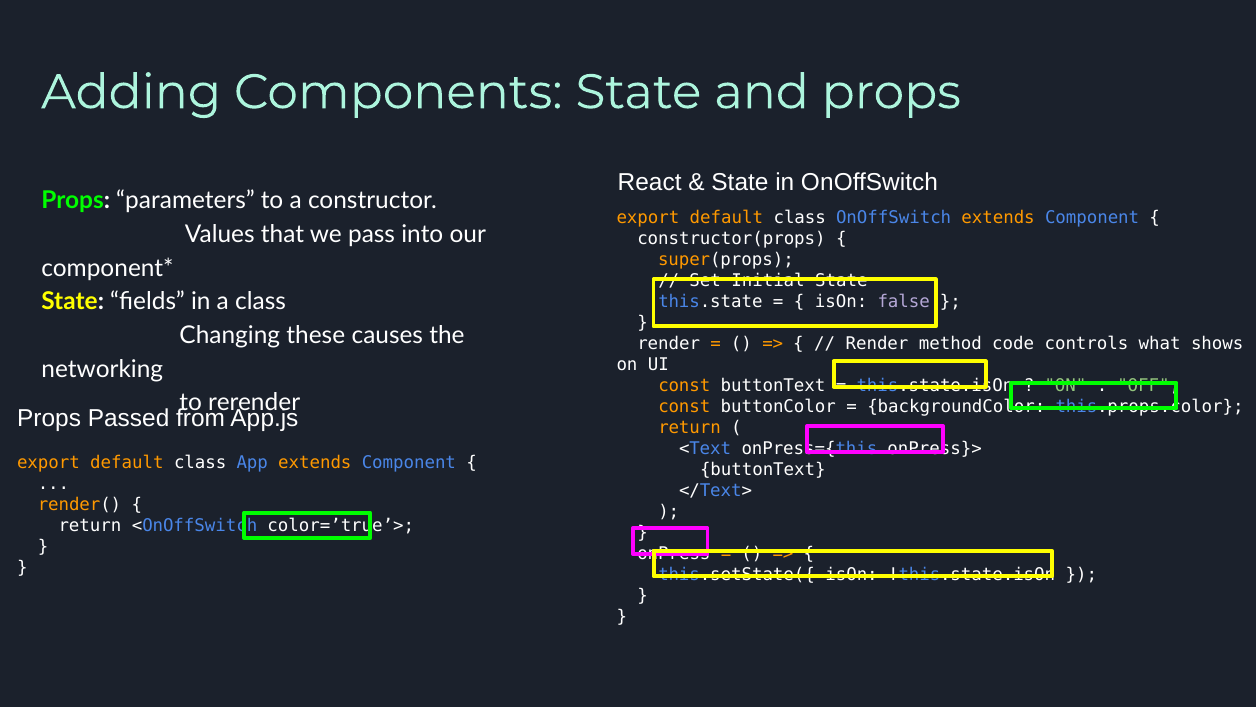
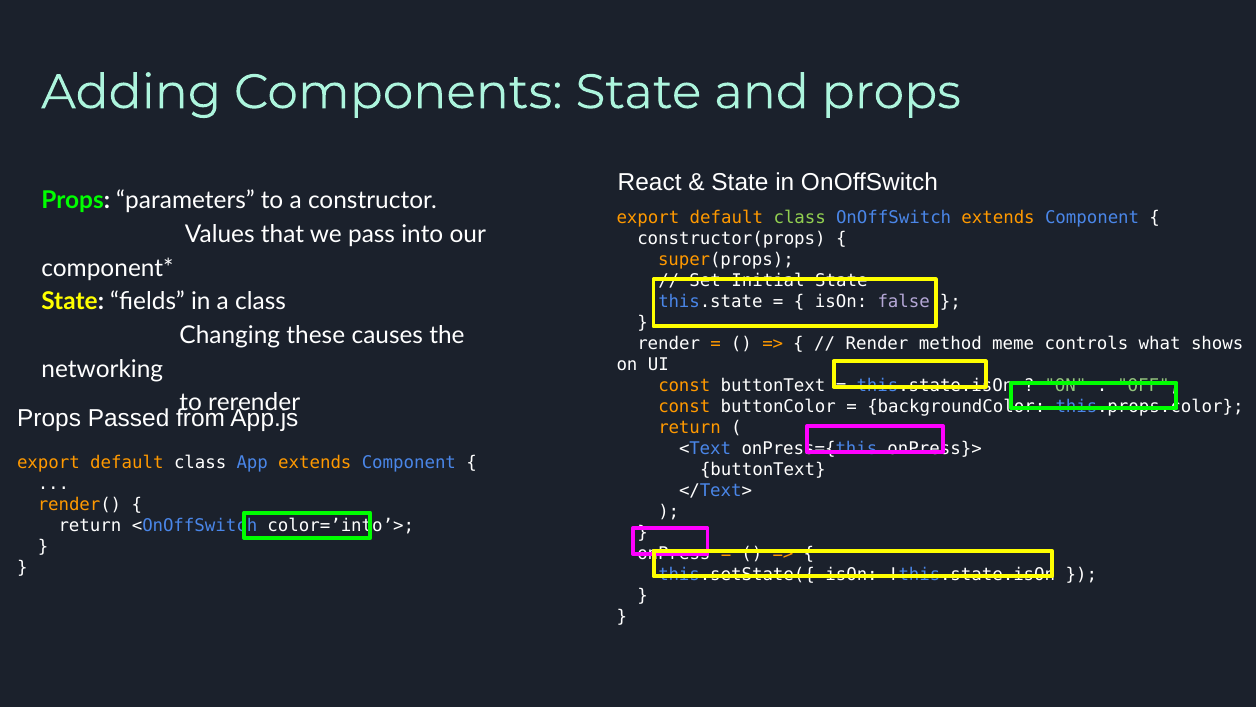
class at (800, 218) colour: white -> light green
code: code -> meme
color=’true’>: color=’true’> -> color=’into’>
